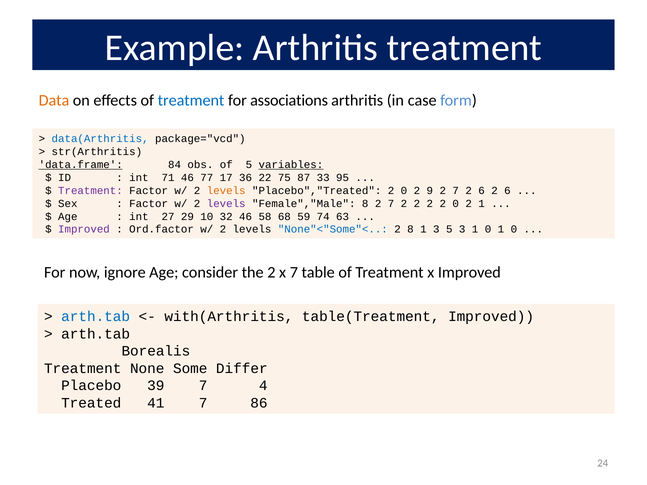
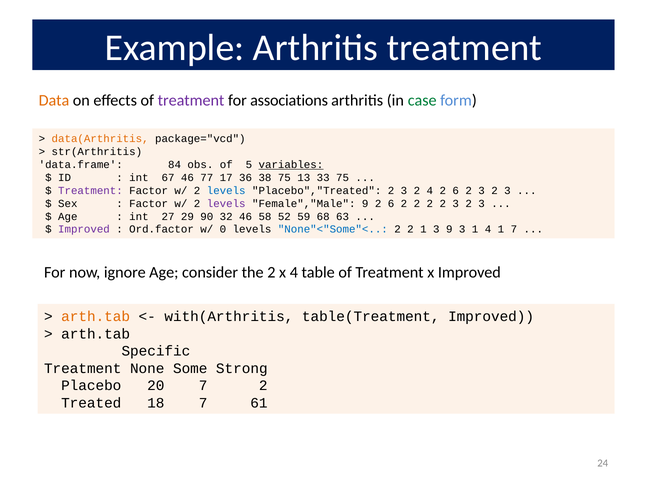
treatment at (191, 100) colour: blue -> purple
case colour: black -> green
data(Arthritis colour: blue -> orange
data.frame underline: present -> none
71: 71 -> 67
22: 22 -> 38
87: 87 -> 13
33 95: 95 -> 75
levels at (226, 191) colour: orange -> blue
Placebo","Treated 2 0: 0 -> 3
2 9: 9 -> 4
7 at (456, 191): 7 -> 6
6 at (482, 191): 6 -> 3
6 at (507, 191): 6 -> 3
Female","Male 8: 8 -> 9
7 at (391, 204): 7 -> 6
2 2 0: 0 -> 3
1 at (482, 204): 1 -> 3
10: 10 -> 90
68: 68 -> 52
74: 74 -> 68
Ord.factor w/ 2: 2 -> 0
8 at (410, 230): 8 -> 2
3 5: 5 -> 9
3 1 0: 0 -> 4
0 at (514, 230): 0 -> 7
x 7: 7 -> 4
arth.tab at (96, 317) colour: blue -> orange
Borealis: Borealis -> Specific
Differ: Differ -> Strong
39: 39 -> 20
7 4: 4 -> 2
41: 41 -> 18
86: 86 -> 61
